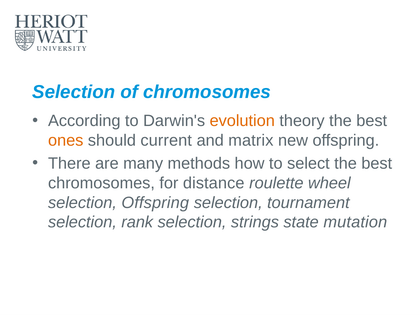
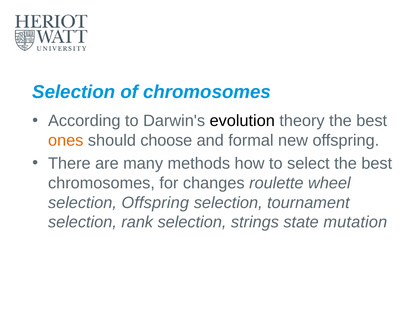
evolution colour: orange -> black
current: current -> choose
matrix: matrix -> formal
distance: distance -> changes
